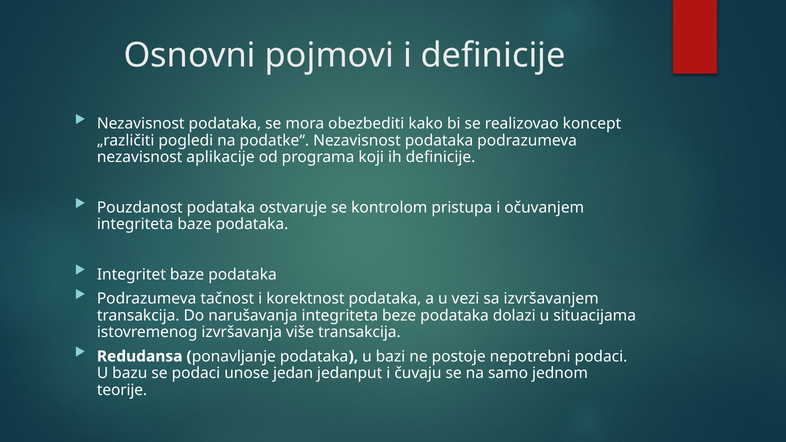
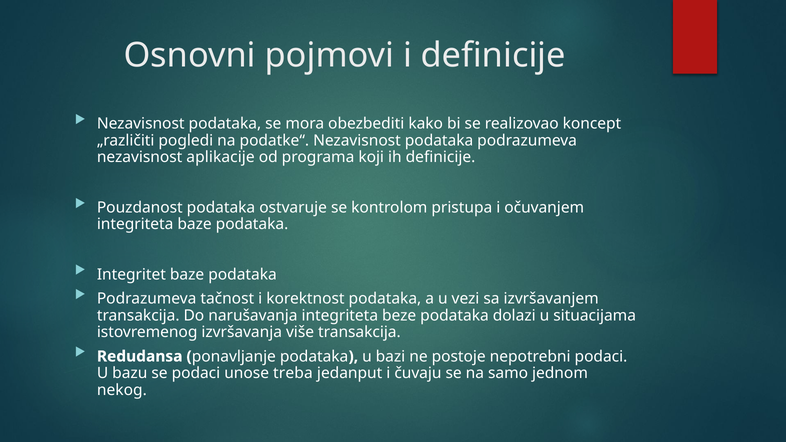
jedan: jedan -> treba
teorije: teorije -> nekog
